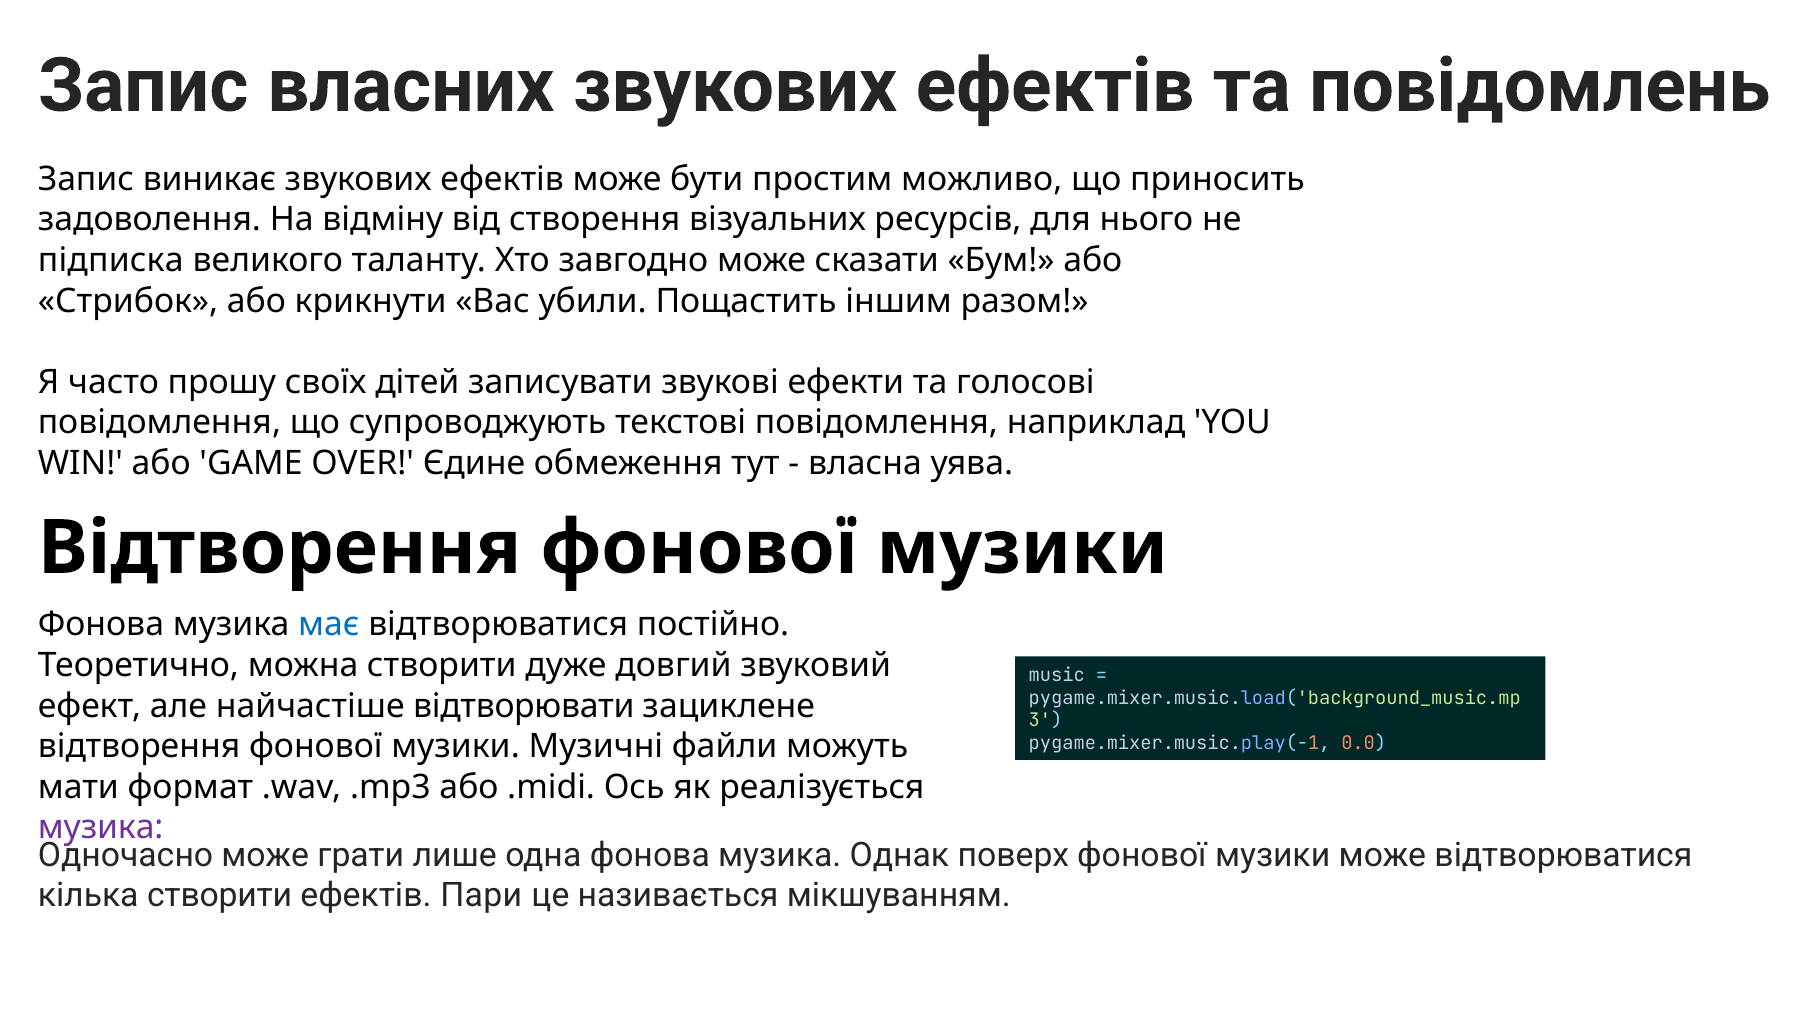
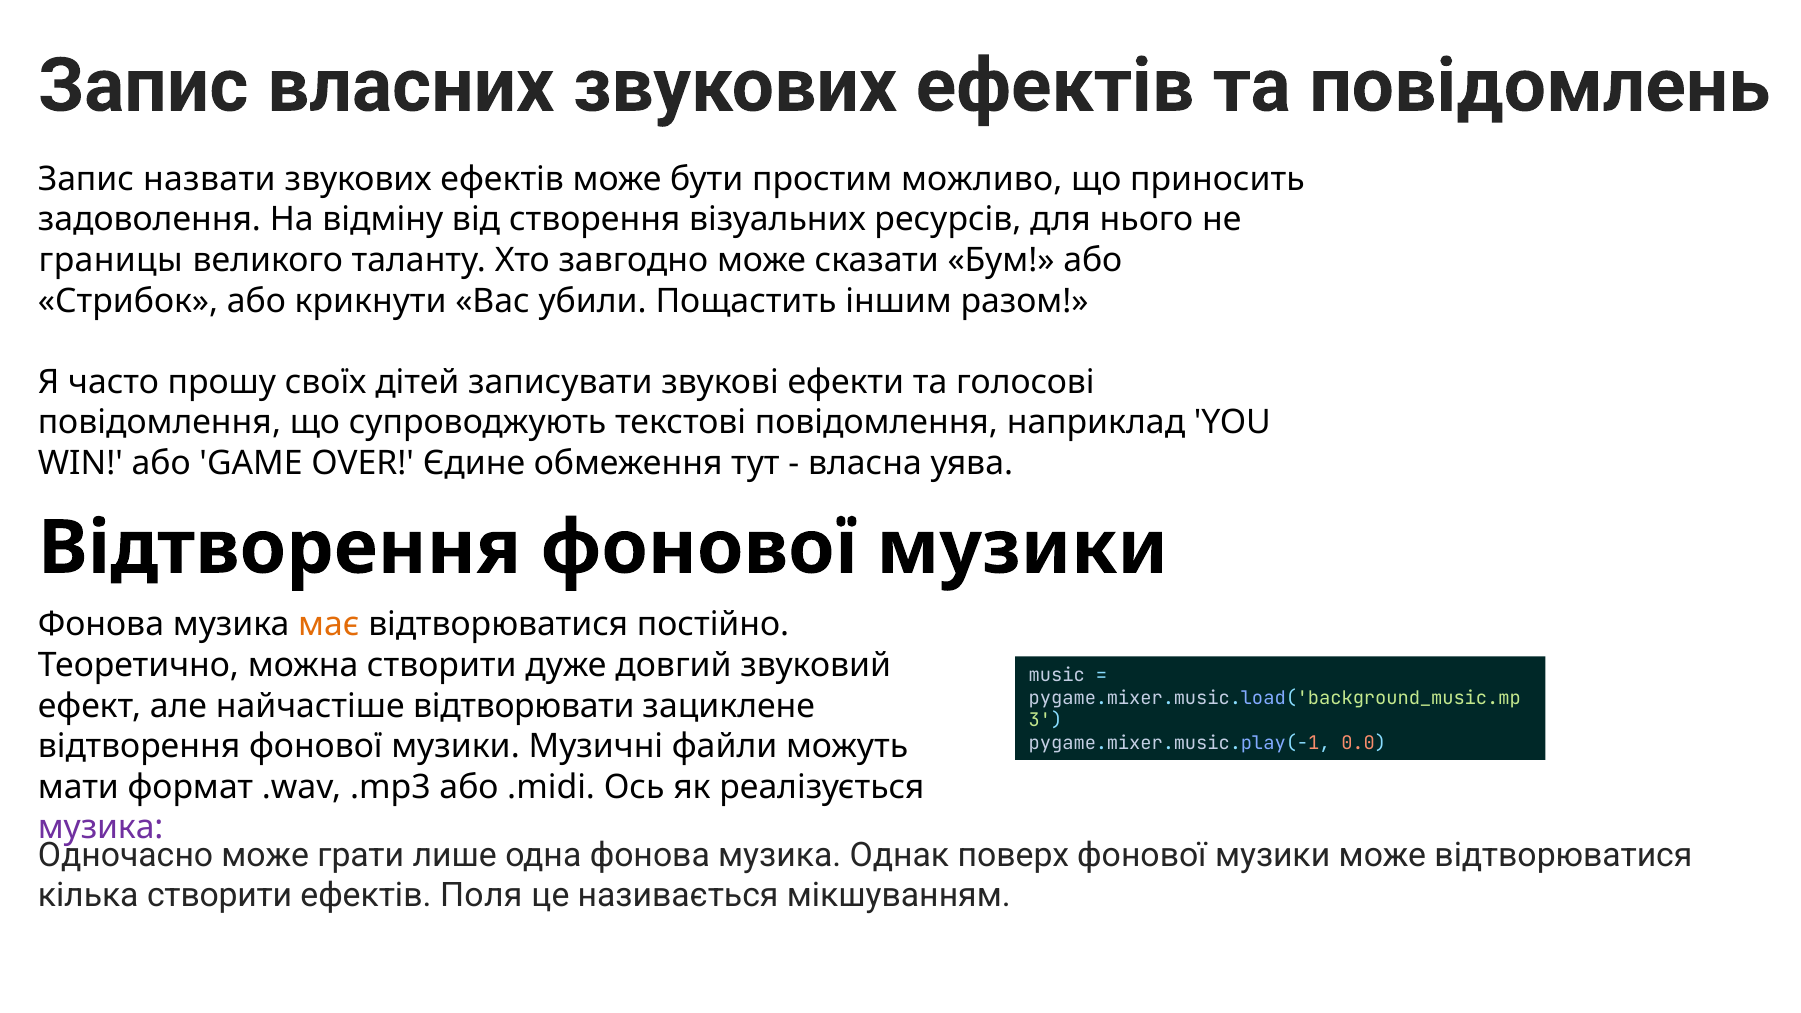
виникає: виникає -> назвати
підписка: підписка -> границы
має colour: blue -> orange
Пари: Пари -> Поля
